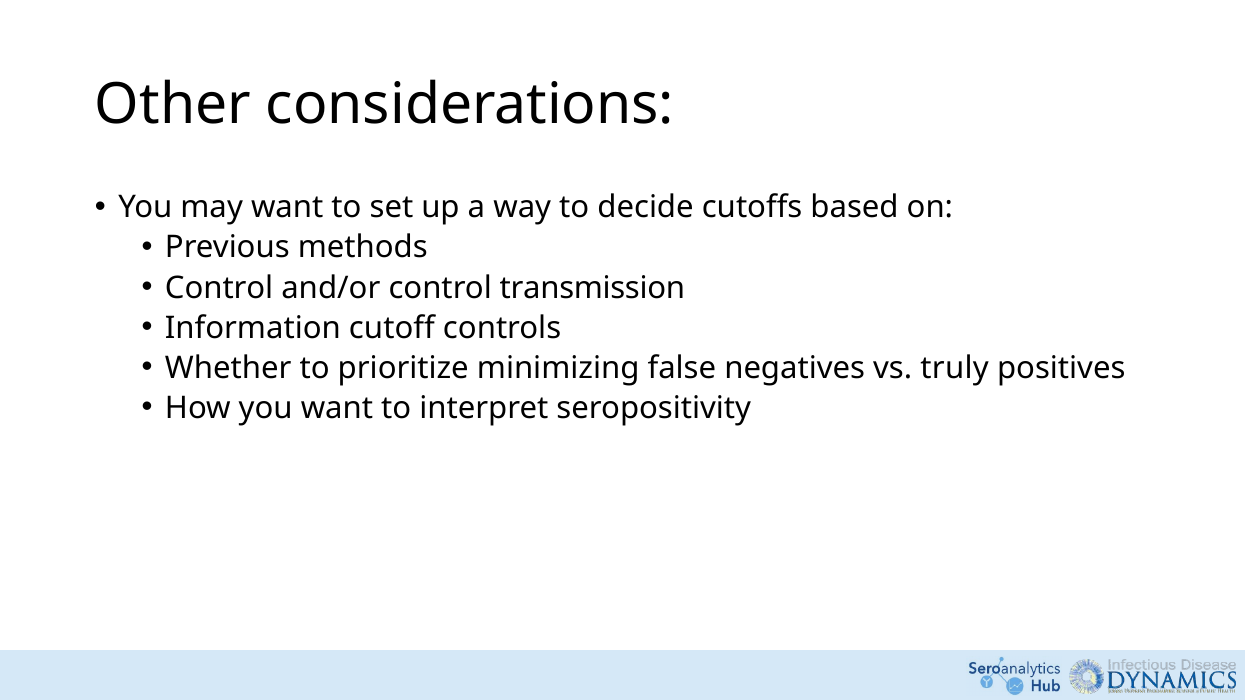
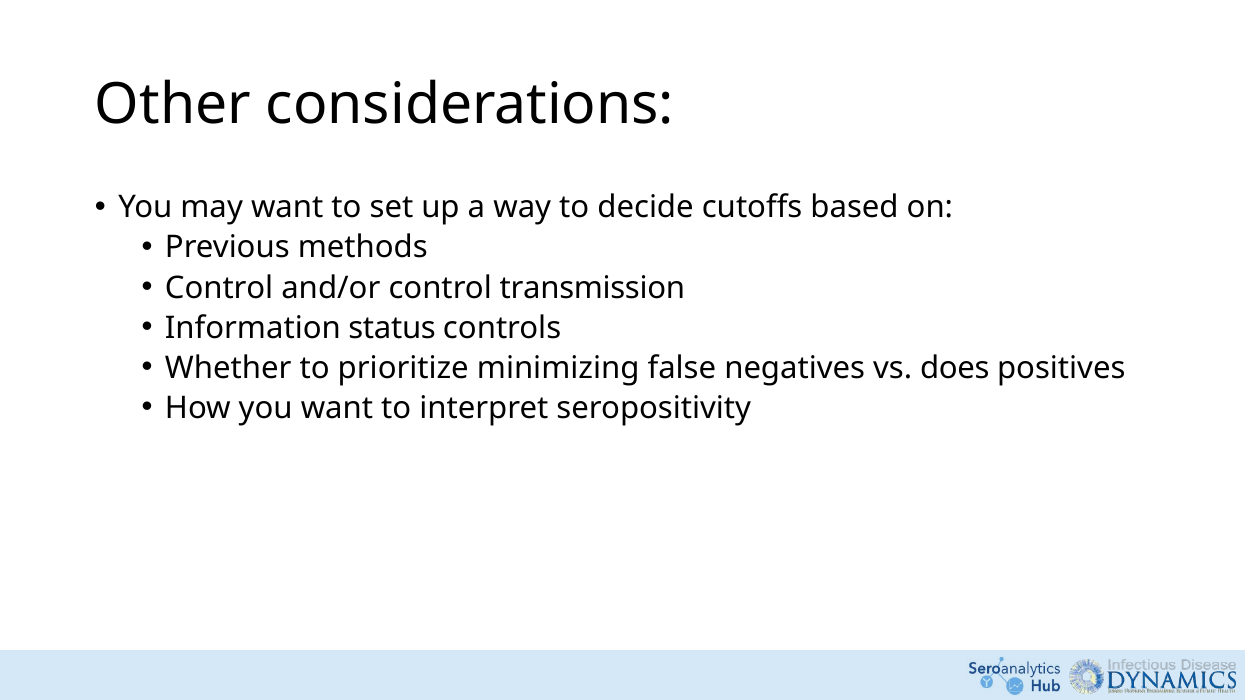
cutoff: cutoff -> status
truly: truly -> does
